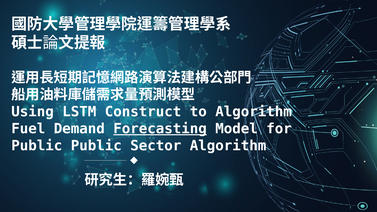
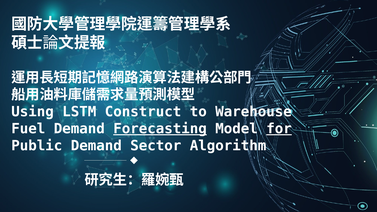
to Algorithm: Algorithm -> Warehouse
for underline: none -> present
Public Public: Public -> Demand
